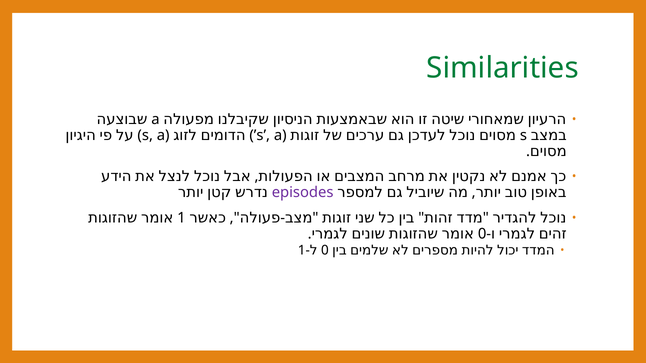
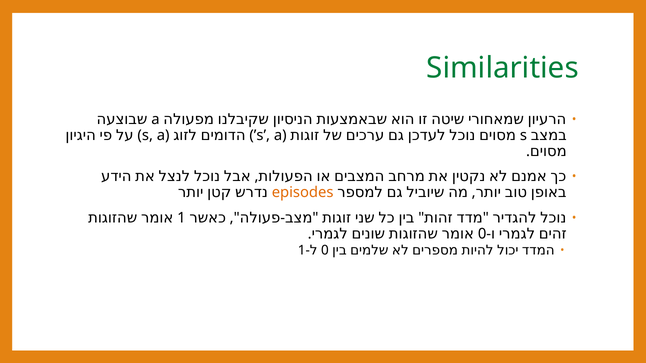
episodes colour: purple -> orange
